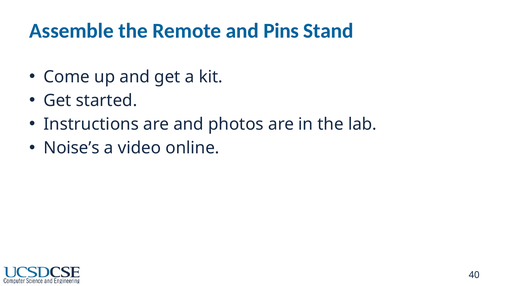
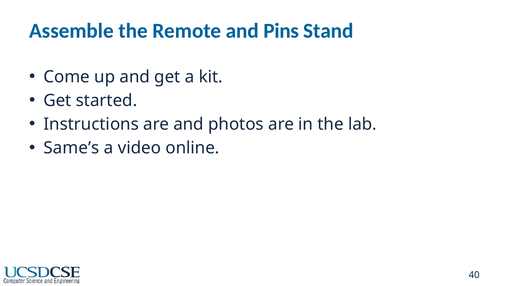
Noise’s: Noise’s -> Same’s
